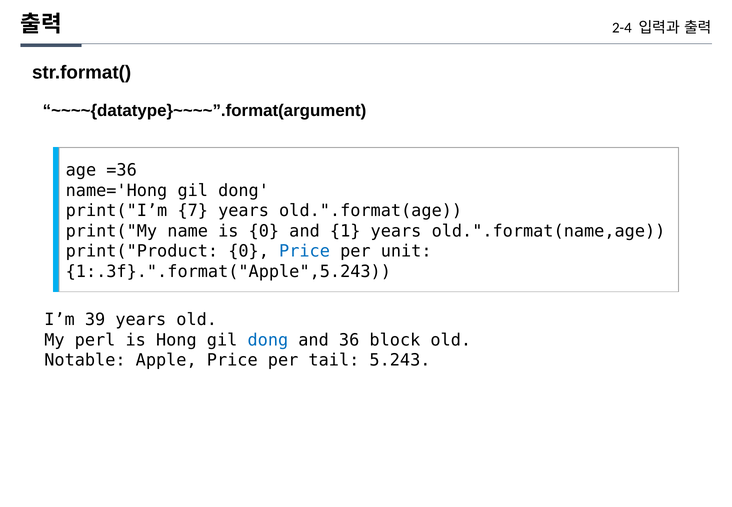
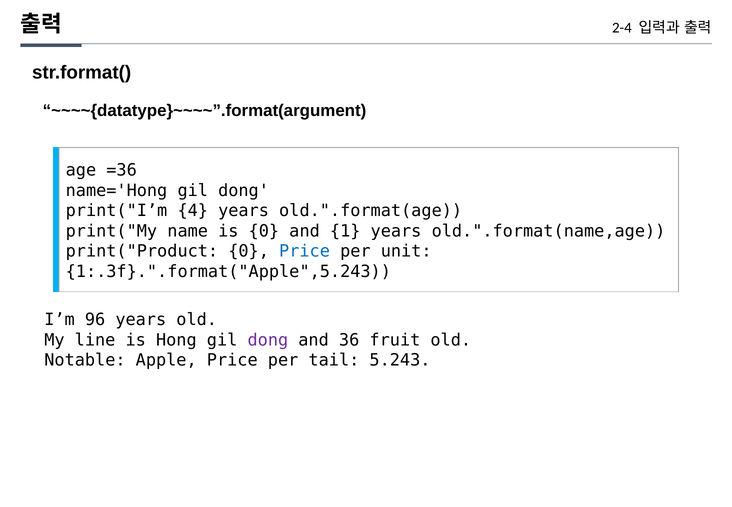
7: 7 -> 4
39: 39 -> 96
perl: perl -> line
dong at (268, 340) colour: blue -> purple
block: block -> fruit
